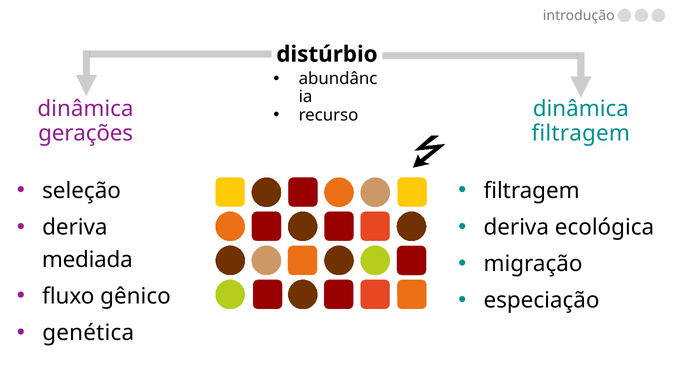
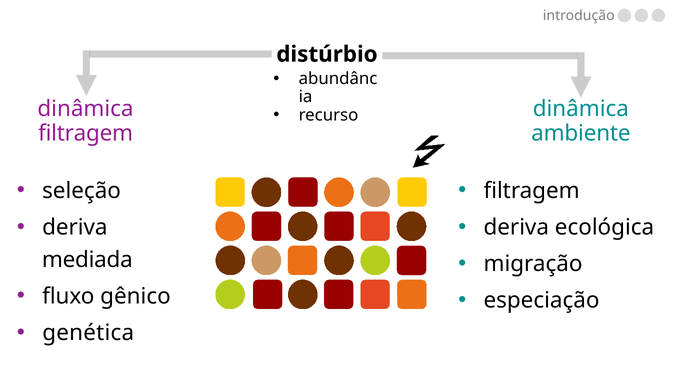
gerações at (86, 133): gerações -> filtragem
filtragem at (581, 133): filtragem -> ambiente
